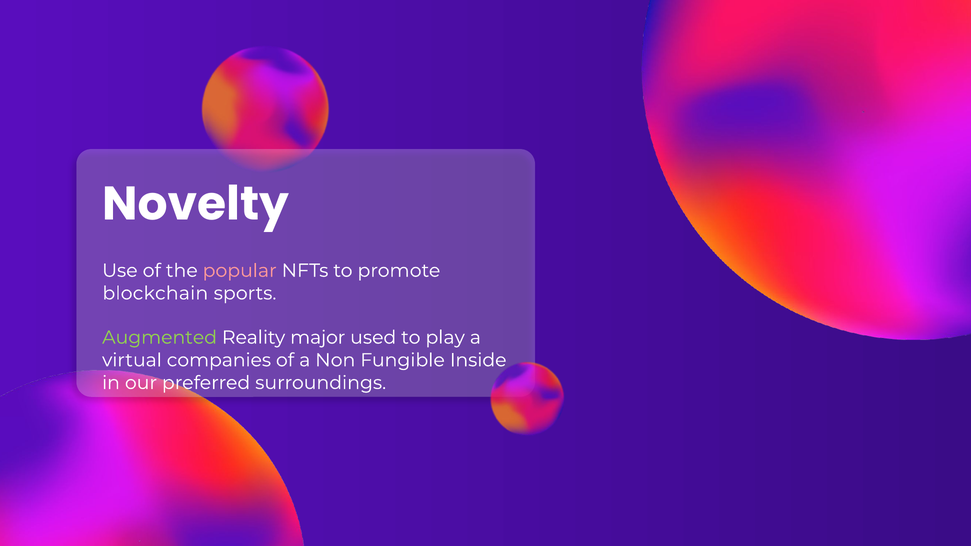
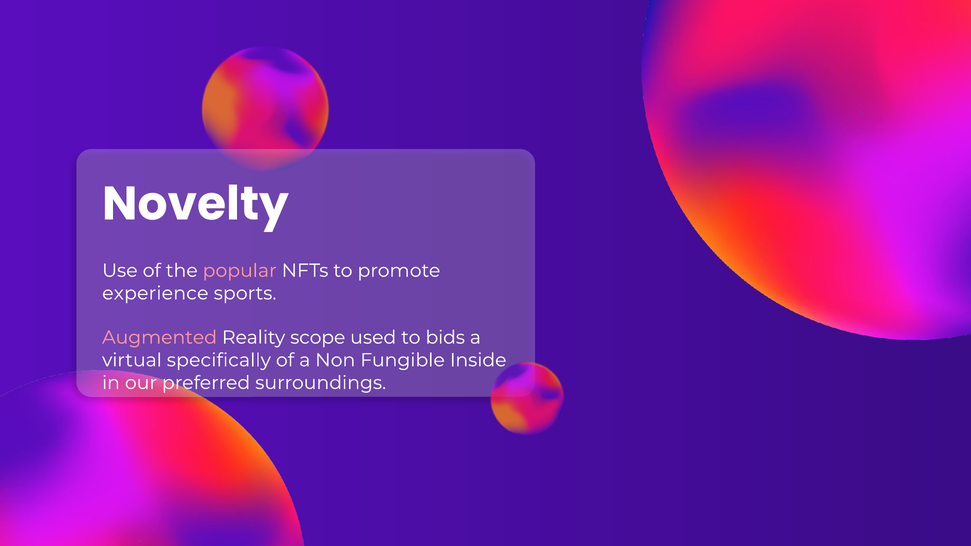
blockchain: blockchain -> experience
Augmented colour: light green -> pink
major: major -> scope
play: play -> bids
companies: companies -> specifically
